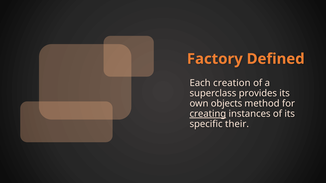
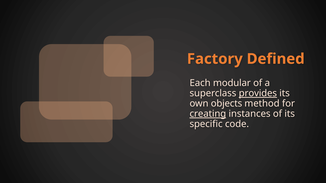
creation: creation -> modular
provides underline: none -> present
their: their -> code
